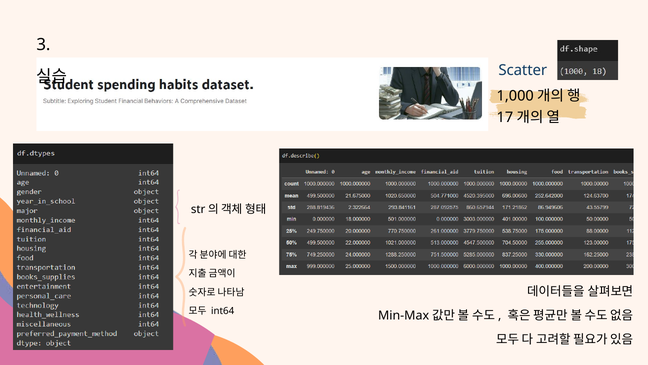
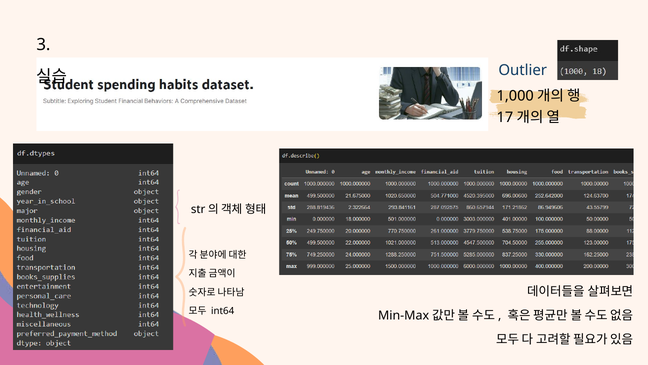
Scatter: Scatter -> Outlier
